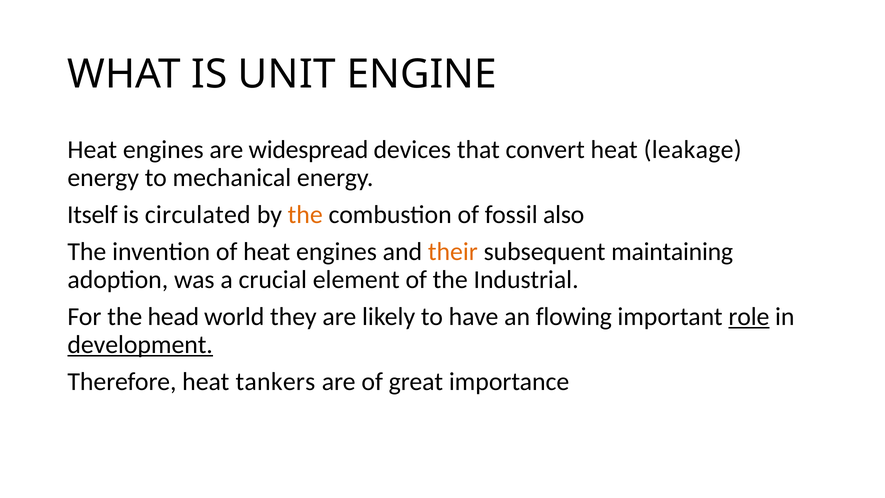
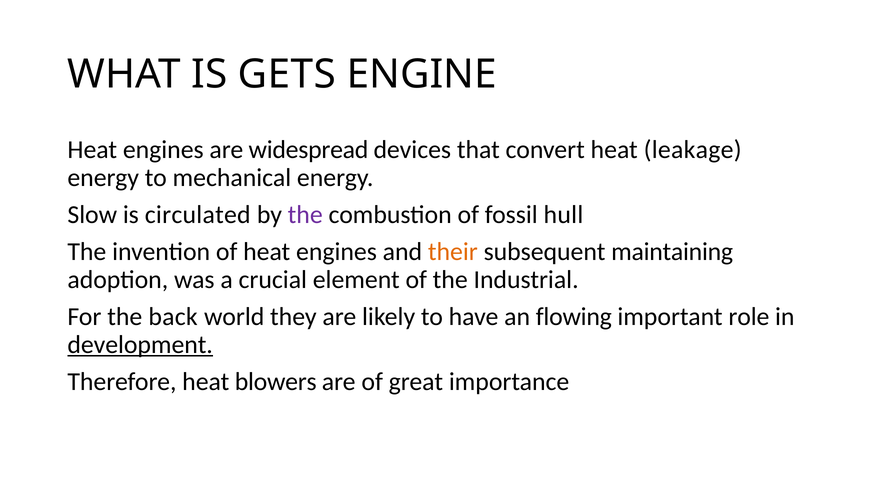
UNIT: UNIT -> GETS
Itself: Itself -> Slow
the at (305, 215) colour: orange -> purple
also: also -> hull
head: head -> back
role underline: present -> none
tankers: tankers -> blowers
